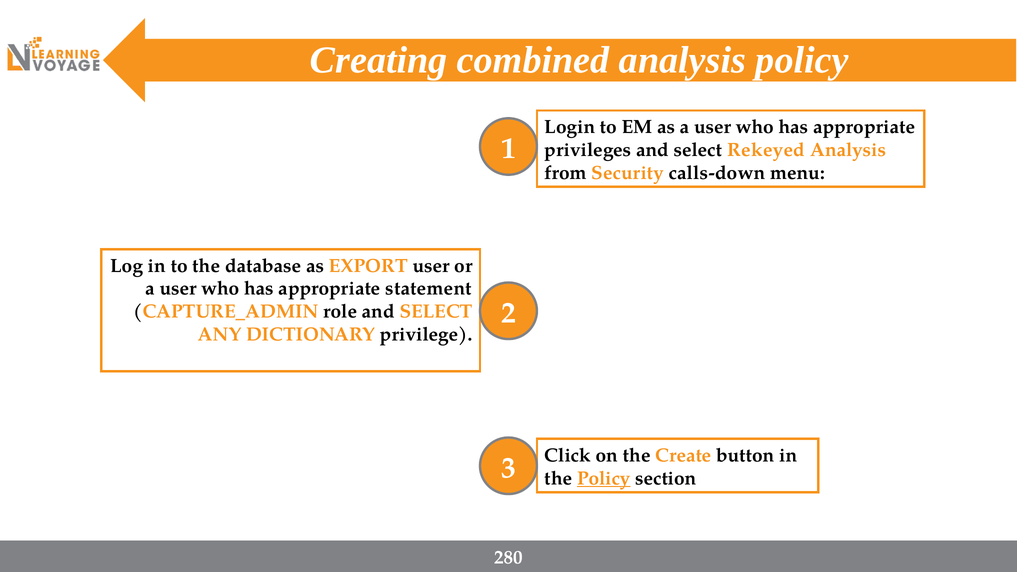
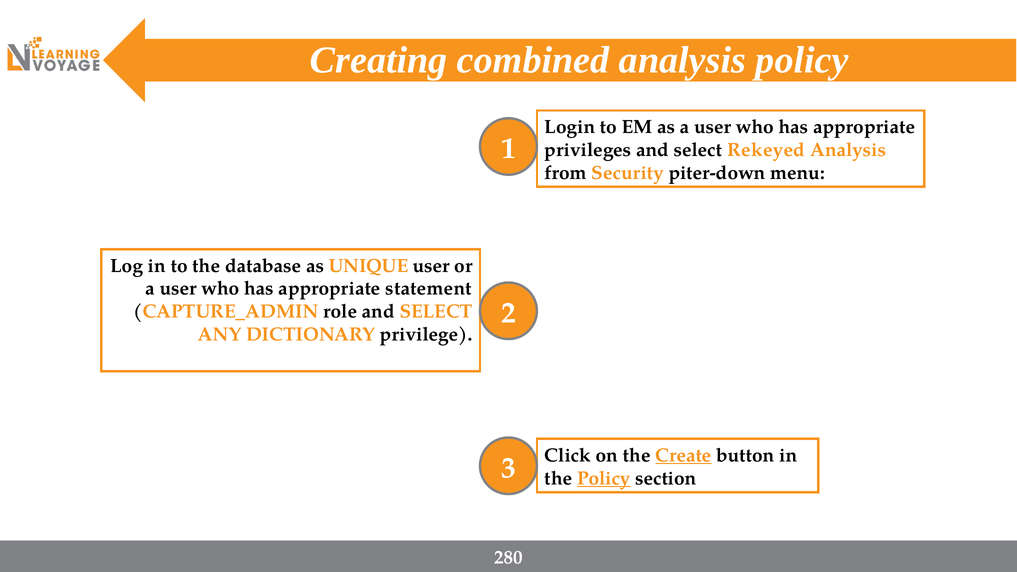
calls-down: calls-down -> piter-down
EXPORT: EXPORT -> UNIQUE
Create underline: none -> present
